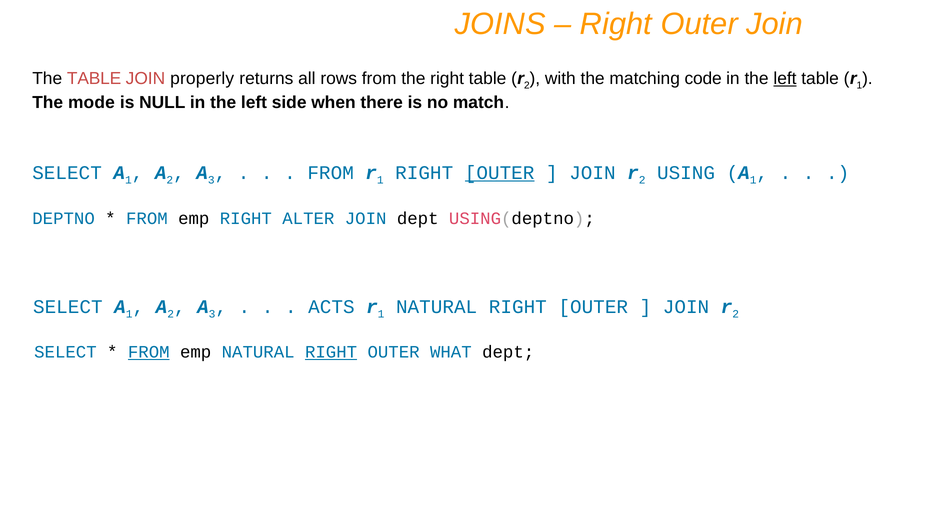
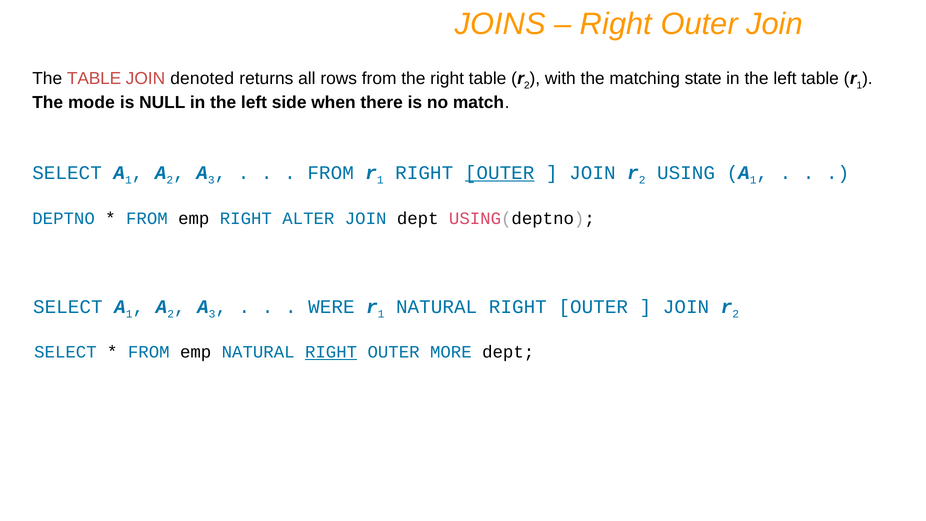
properly: properly -> denoted
code: code -> state
left at (785, 79) underline: present -> none
ACTS: ACTS -> WERE
FROM at (149, 352) underline: present -> none
WHAT: WHAT -> MORE
